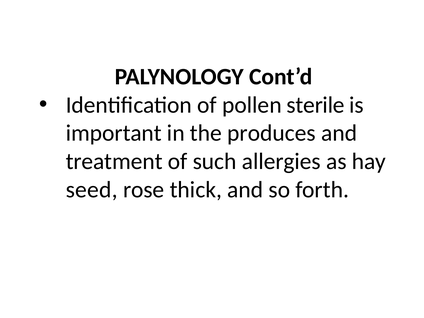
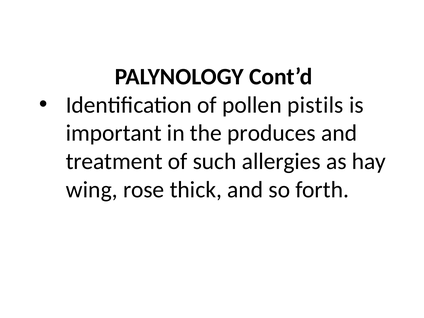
sterile: sterile -> pistils
seed: seed -> wing
